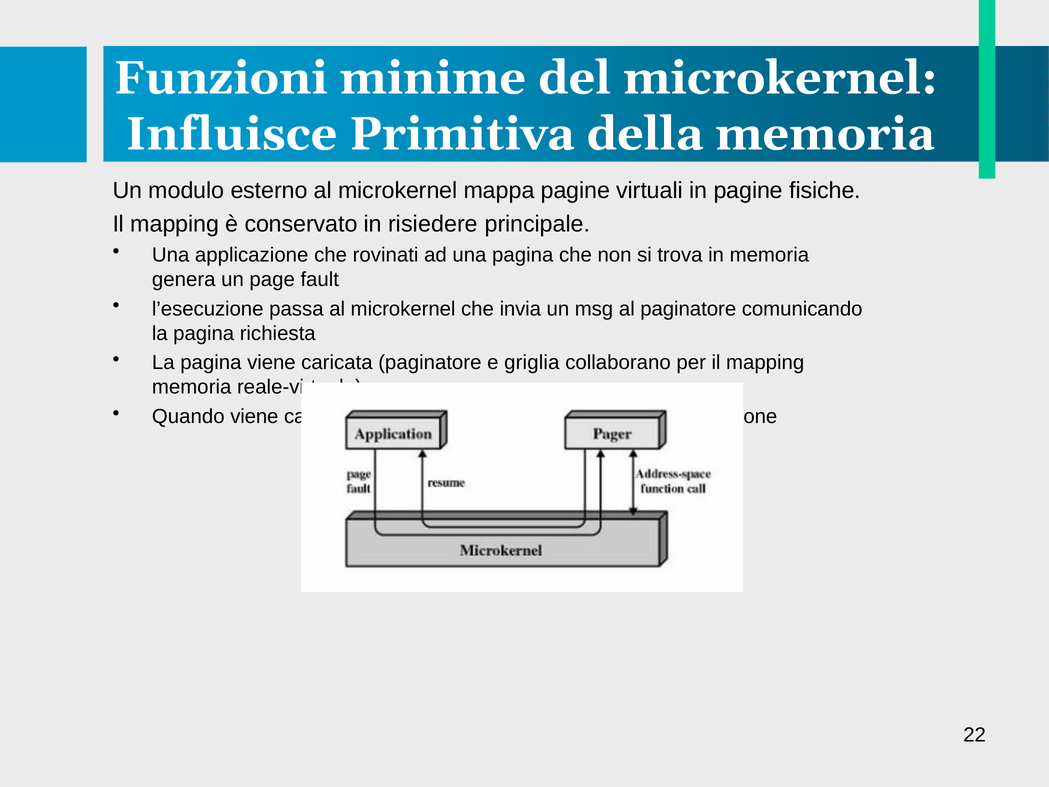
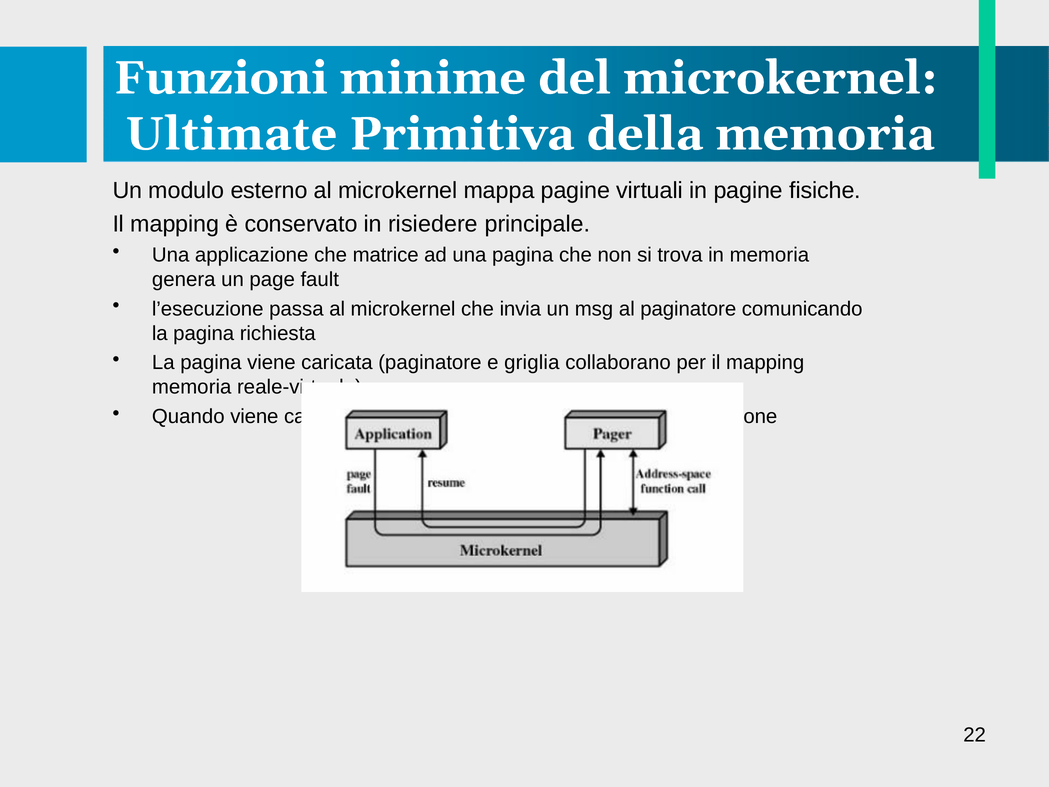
Influisce: Influisce -> Ultimate
rovinati: rovinati -> matrice
